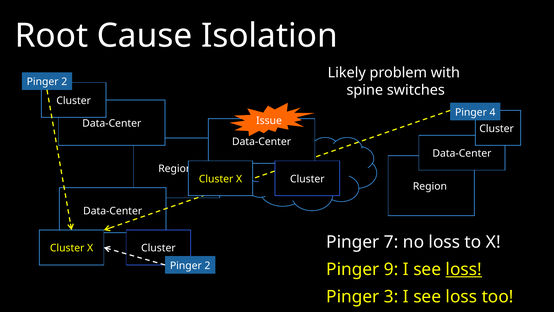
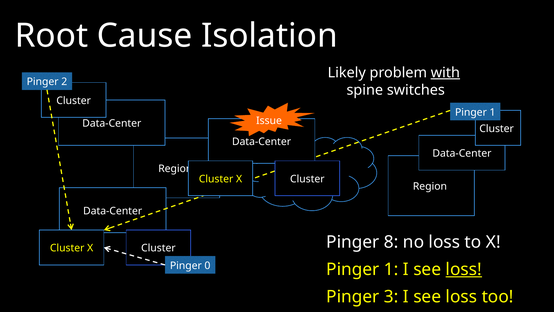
with underline: none -> present
4 at (493, 112): 4 -> 1
7: 7 -> 8
2 at (207, 265): 2 -> 0
9 at (391, 269): 9 -> 1
